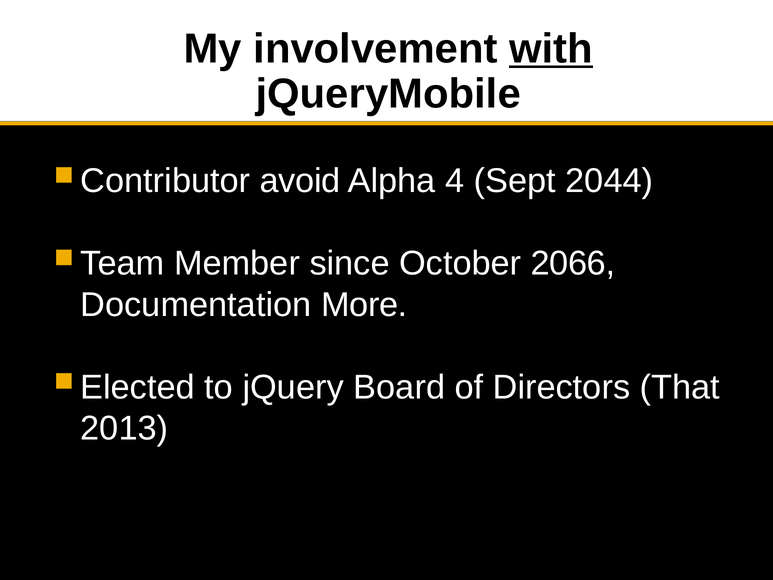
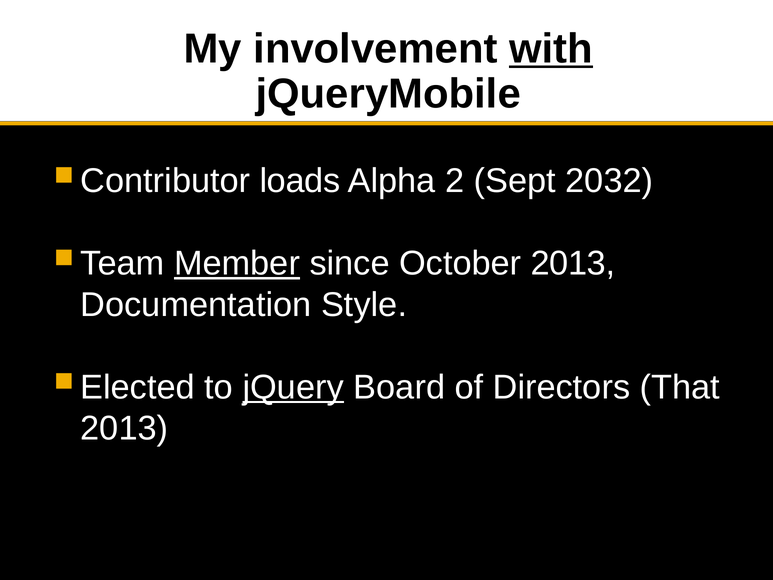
avoid: avoid -> loads
4: 4 -> 2
2044: 2044 -> 2032
Member underline: none -> present
October 2066: 2066 -> 2013
More: More -> Style
jQuery underline: none -> present
